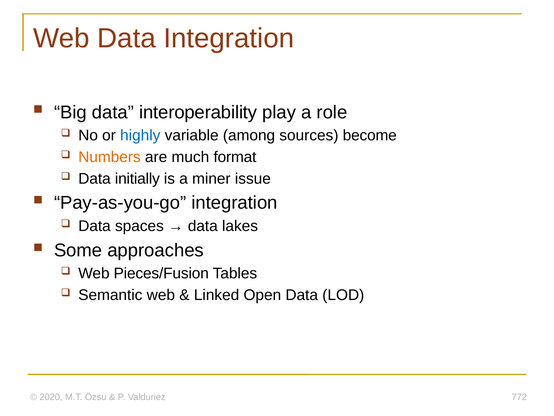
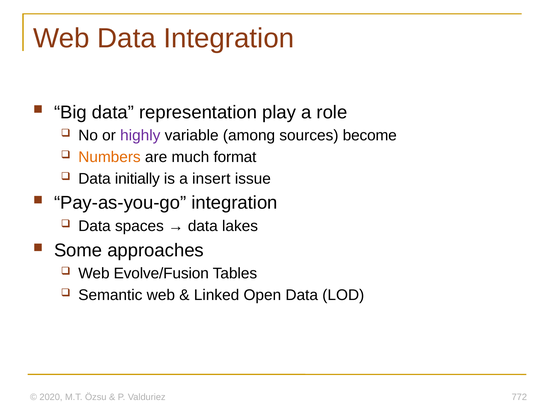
interoperability: interoperability -> representation
highly colour: blue -> purple
miner: miner -> insert
Pieces/Fusion: Pieces/Fusion -> Evolve/Fusion
